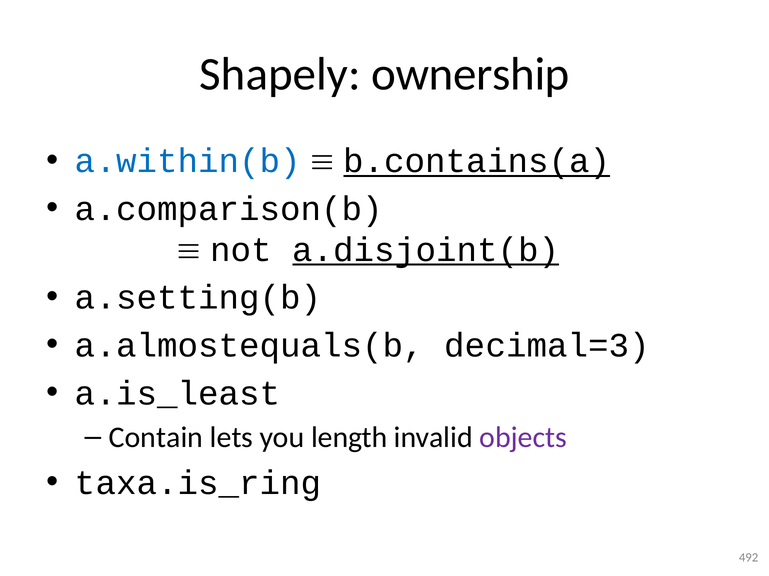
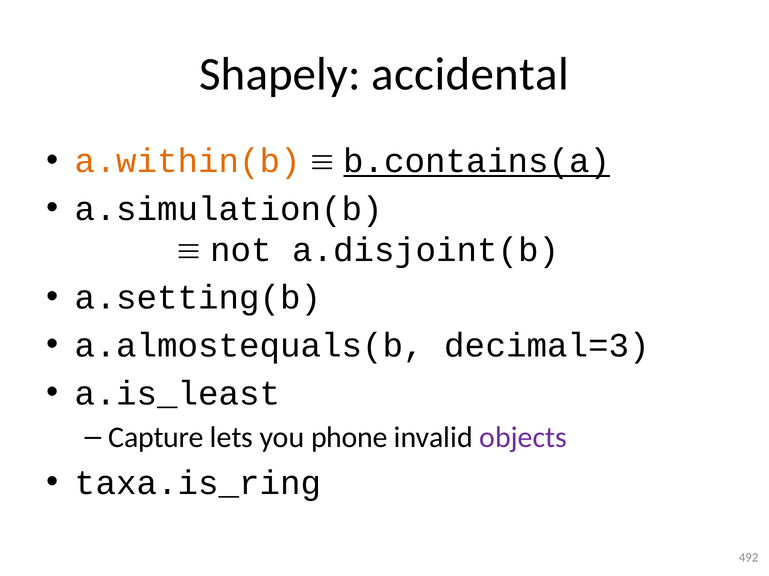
ownership: ownership -> accidental
a.within(b colour: blue -> orange
a.comparison(b: a.comparison(b -> a.simulation(b
a.disjoint(b underline: present -> none
Contain: Contain -> Capture
length: length -> phone
